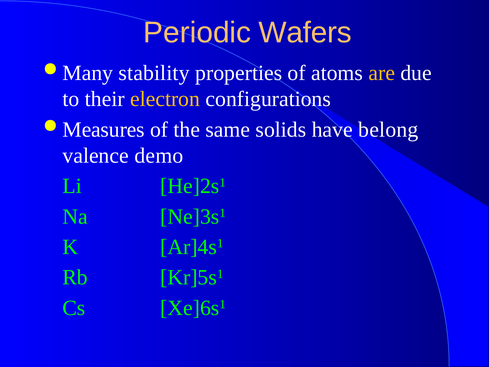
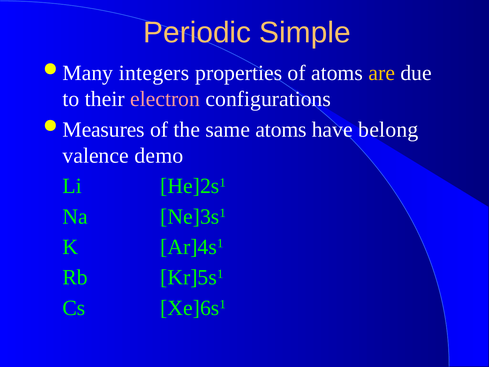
Wafers: Wafers -> Simple
stability: stability -> integers
electron colour: yellow -> pink
same solids: solids -> atoms
